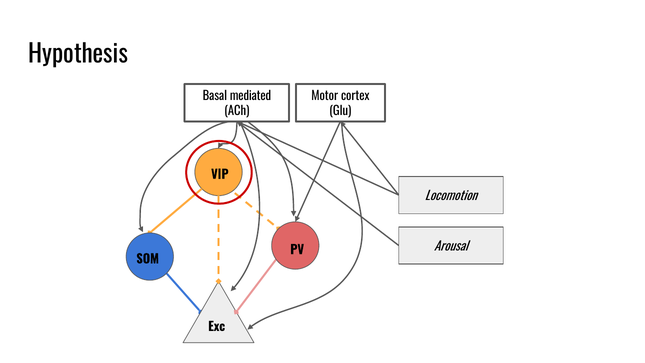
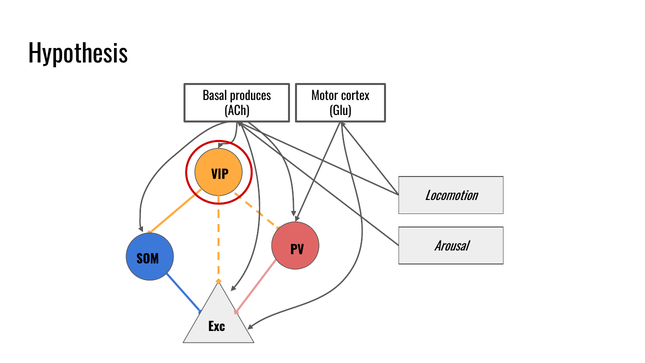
mediated: mediated -> produces
